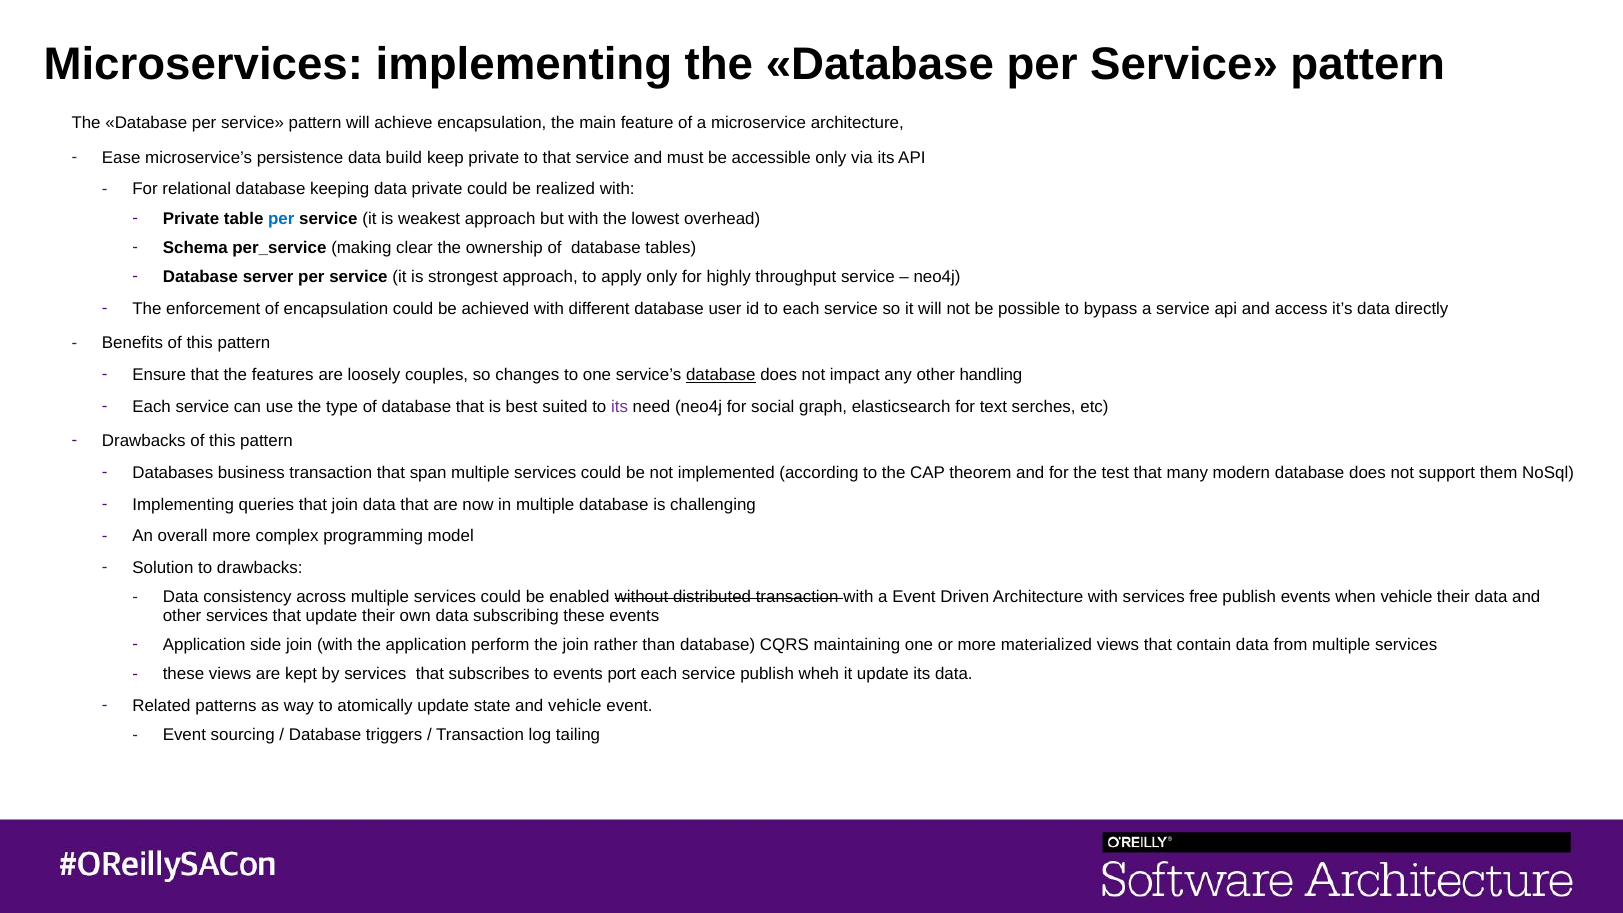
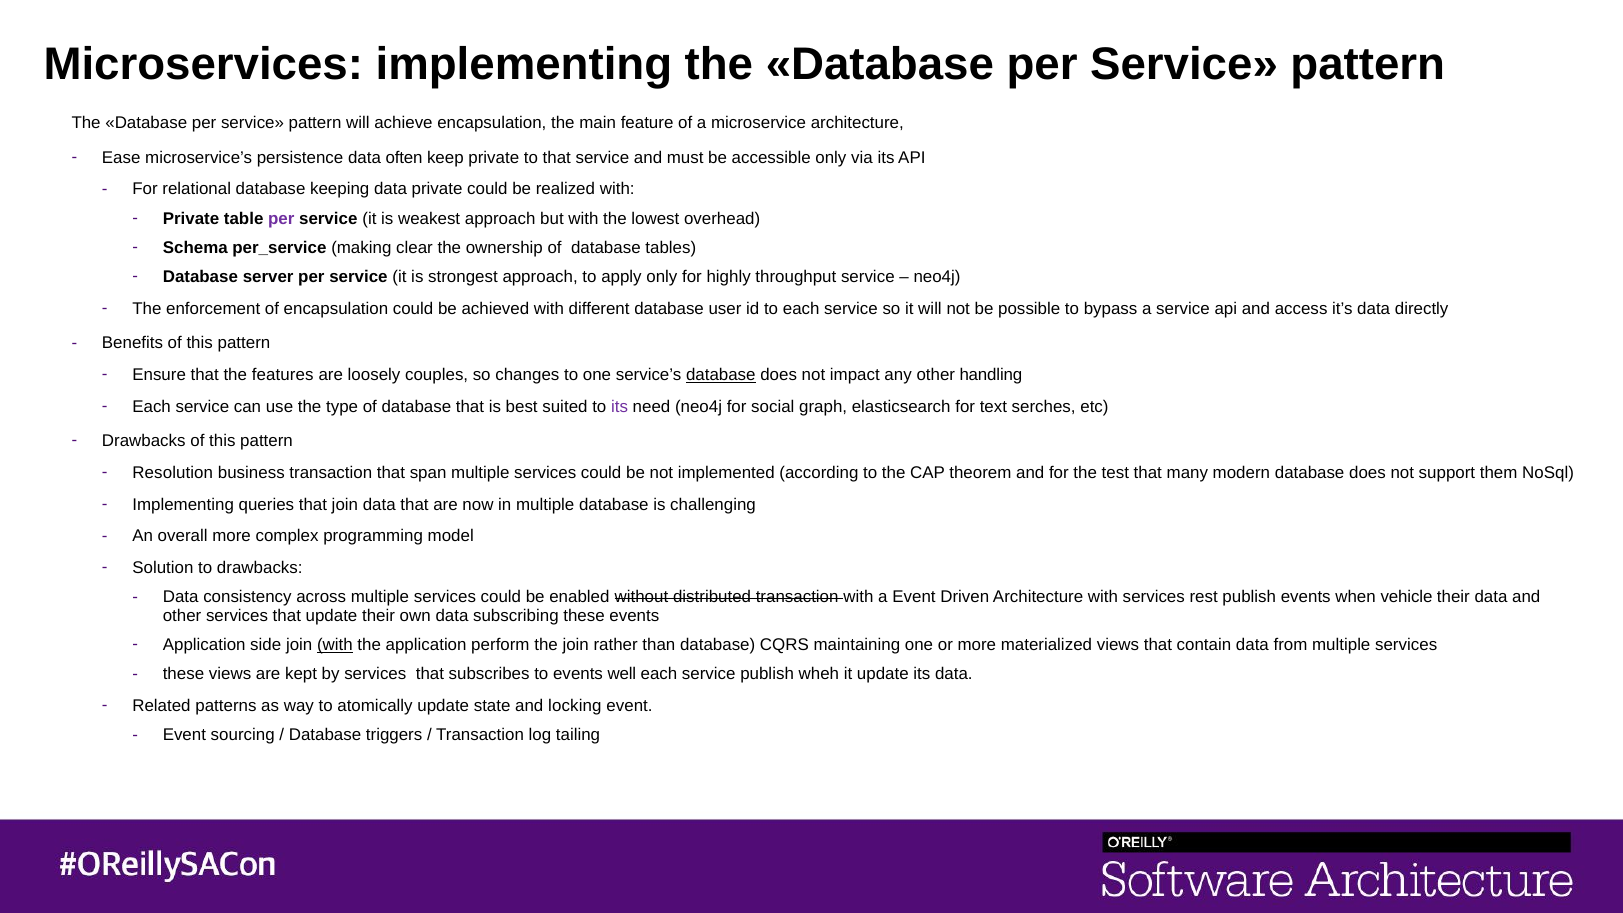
build: build -> often
per at (281, 219) colour: blue -> purple
Databases: Databases -> Resolution
free: free -> rest
with at (335, 645) underline: none -> present
port: port -> well
and vehicle: vehicle -> locking
